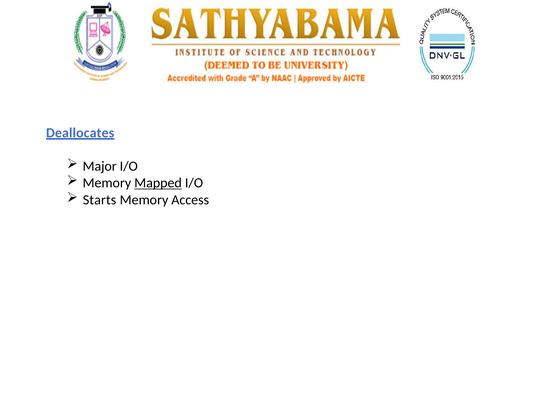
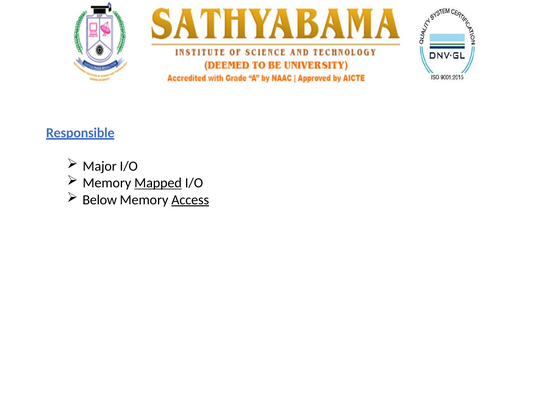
Deallocates: Deallocates -> Responsible
Starts: Starts -> Below
Access underline: none -> present
